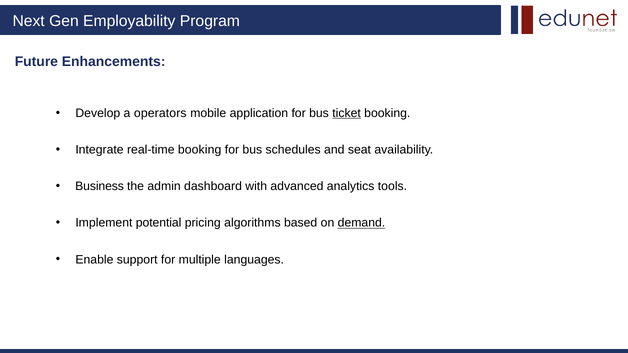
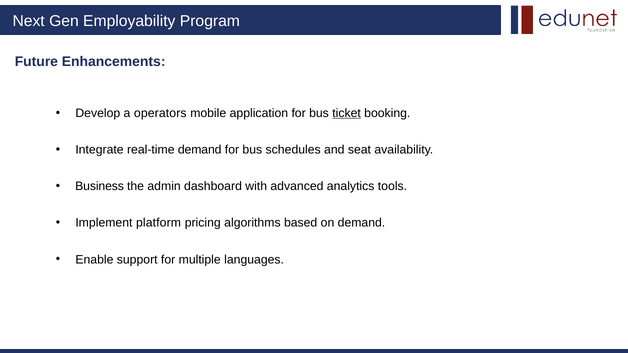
real-time booking: booking -> demand
potential: potential -> platform
demand at (361, 223) underline: present -> none
